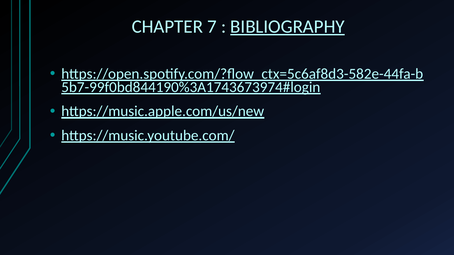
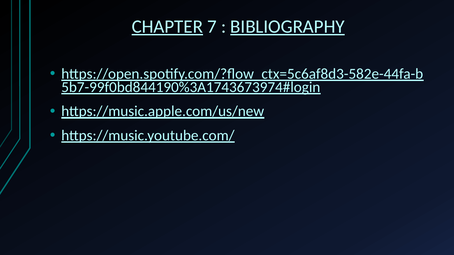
CHAPTER underline: none -> present
